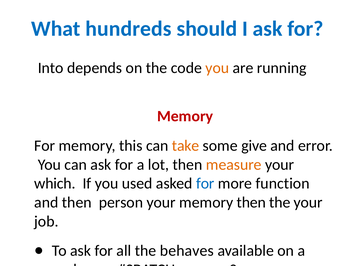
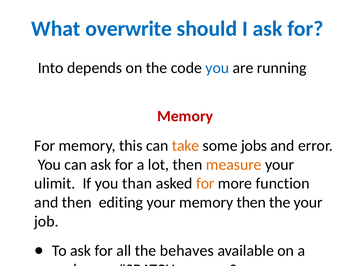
hundreds: hundreds -> overwrite
you at (217, 68) colour: orange -> blue
give: give -> jobs
which: which -> ulimit
used: used -> than
for at (205, 184) colour: blue -> orange
person: person -> editing
